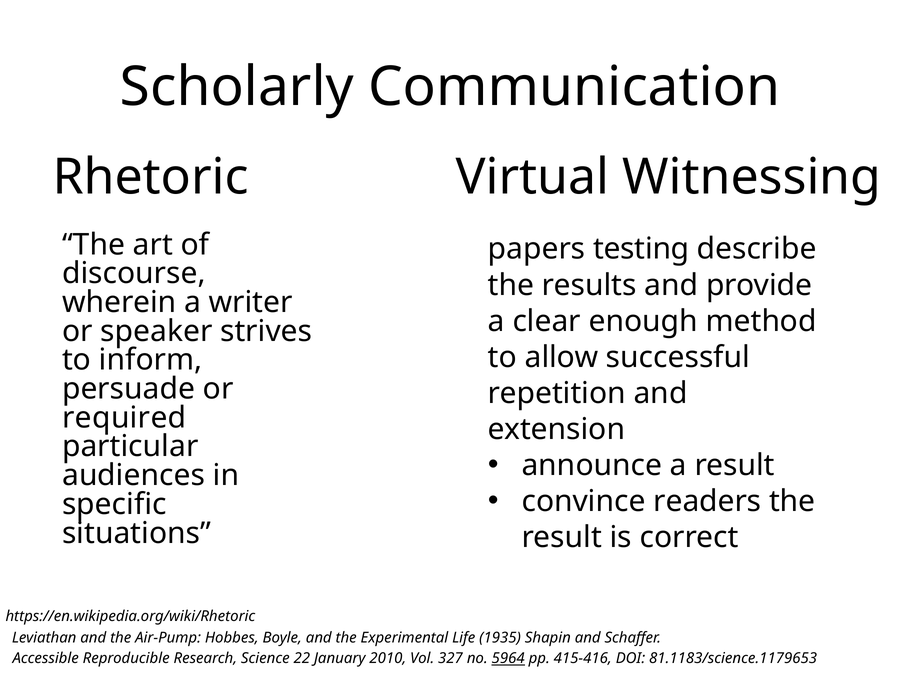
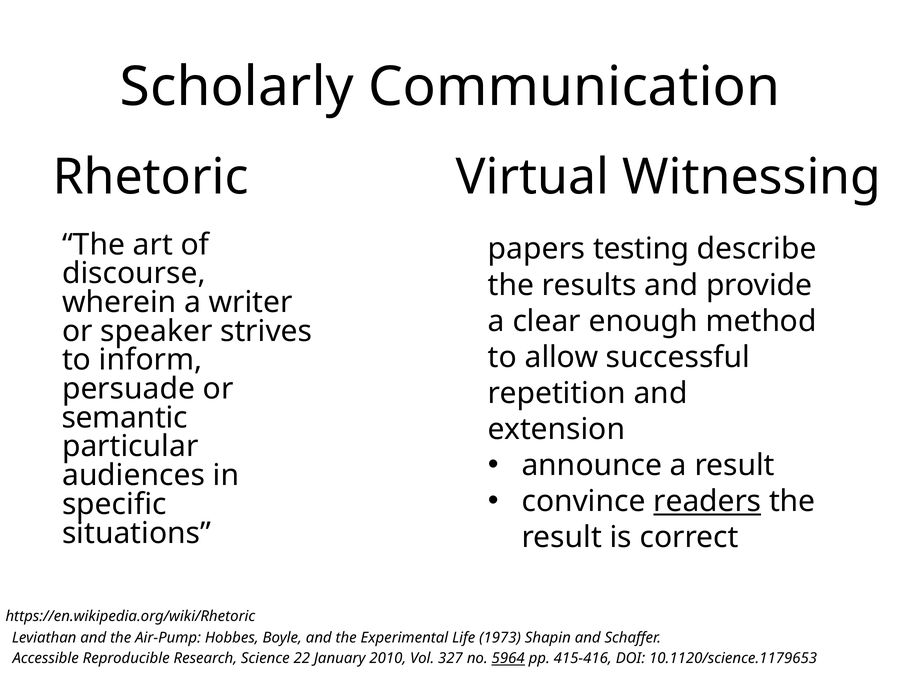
required: required -> semantic
readers underline: none -> present
1935: 1935 -> 1973
81.1183/science.1179653: 81.1183/science.1179653 -> 10.1120/science.1179653
